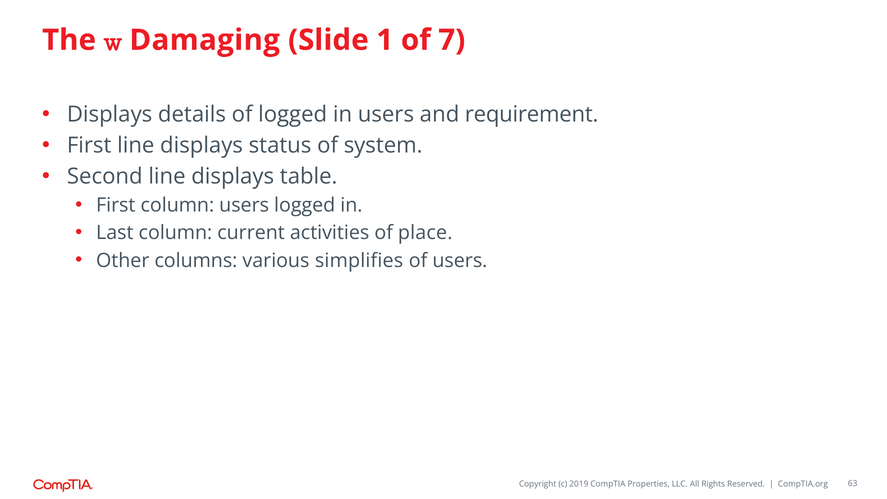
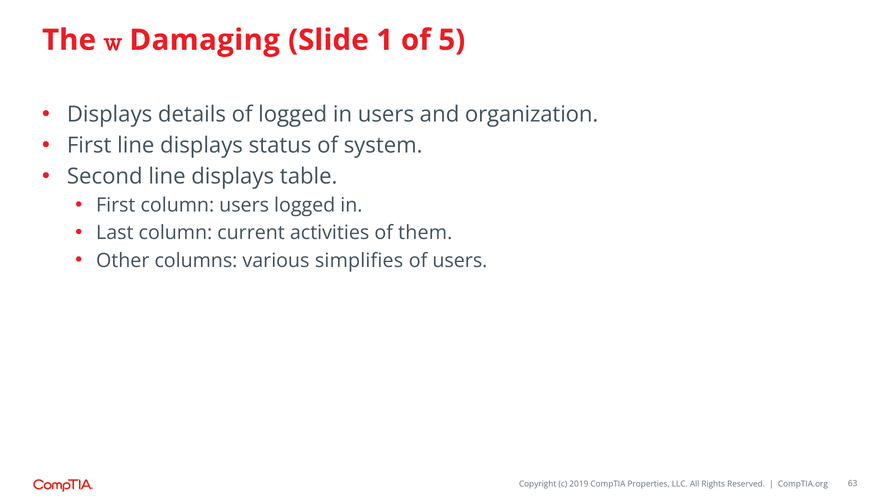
7: 7 -> 5
requirement: requirement -> organization
place: place -> them
